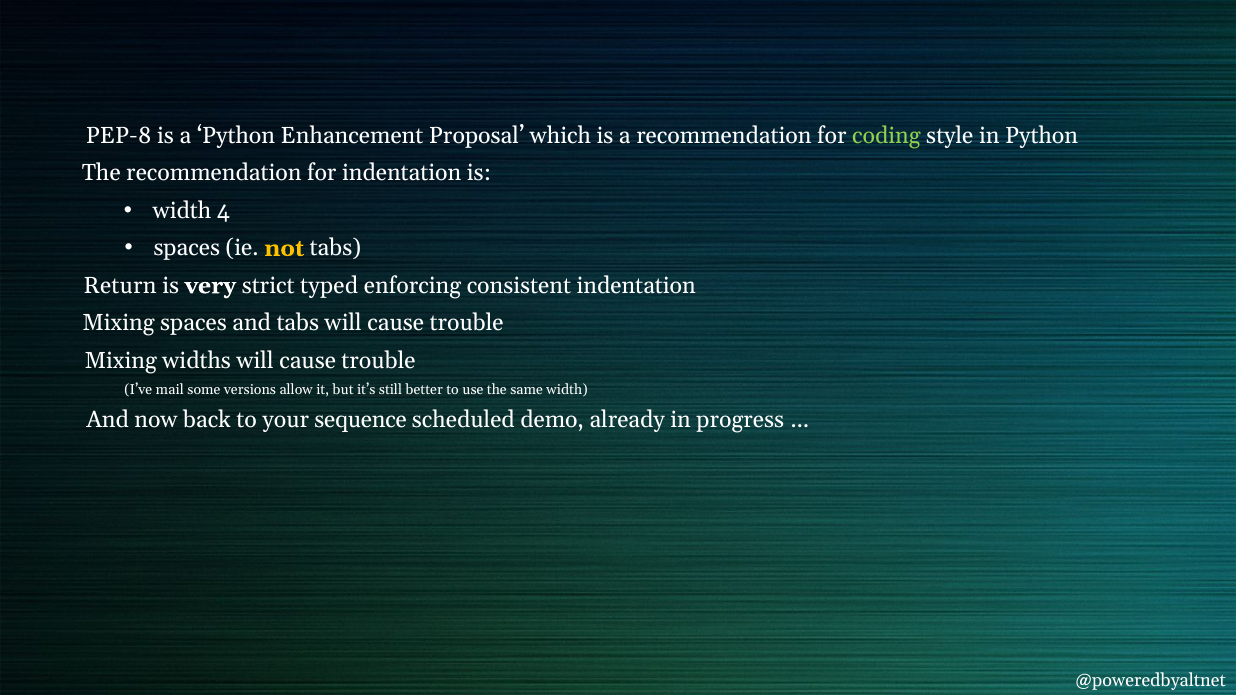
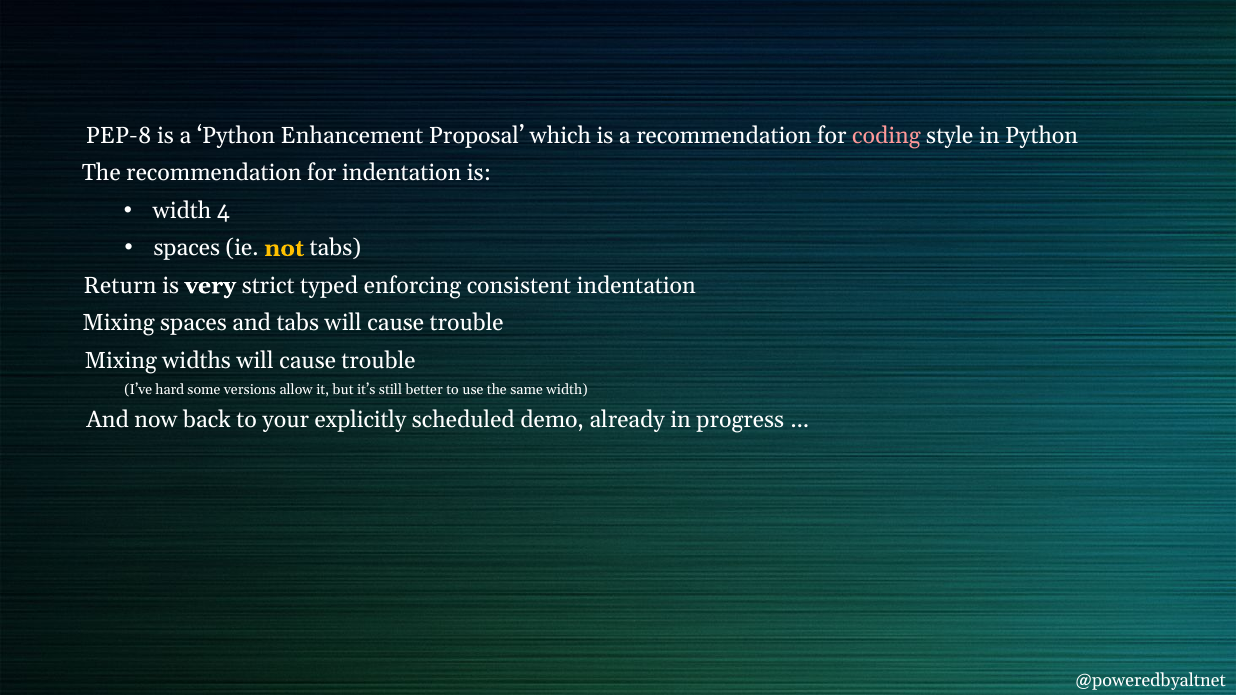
coding colour: light green -> pink
mail: mail -> hard
sequence: sequence -> explicitly
